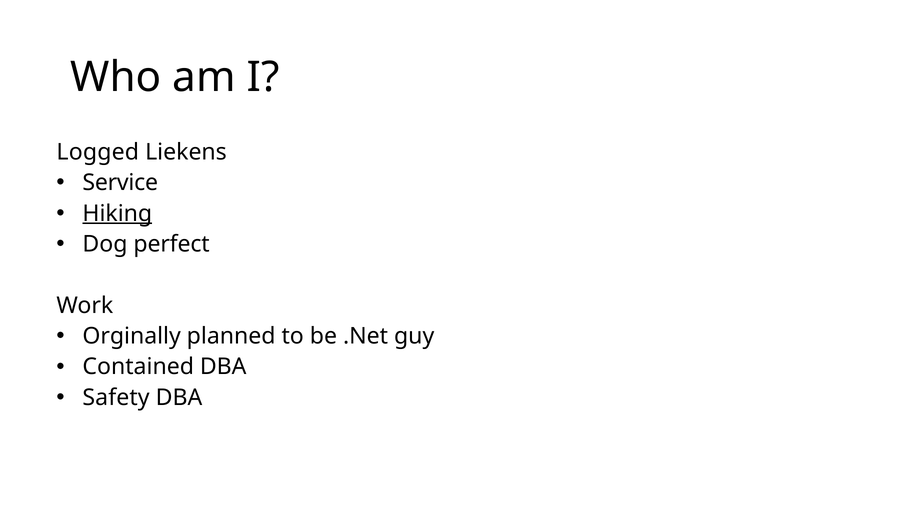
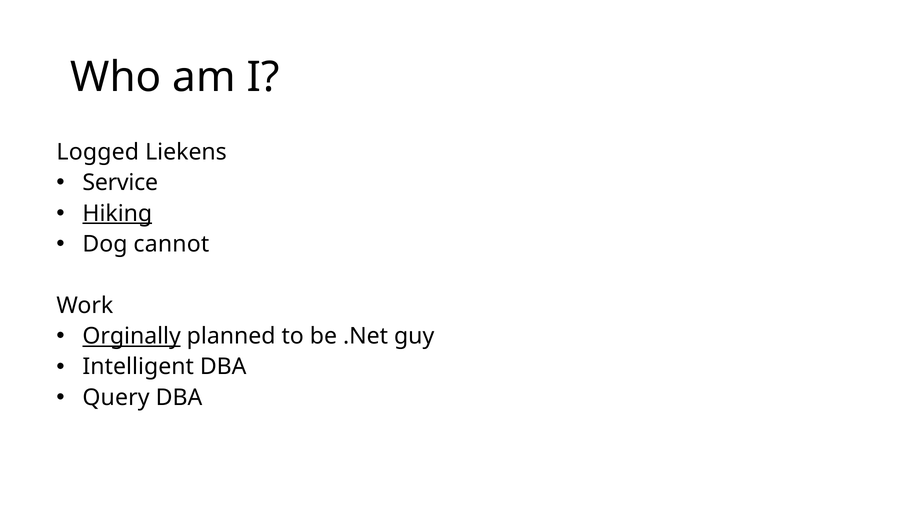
perfect: perfect -> cannot
Orginally underline: none -> present
Contained: Contained -> Intelligent
Safety: Safety -> Query
